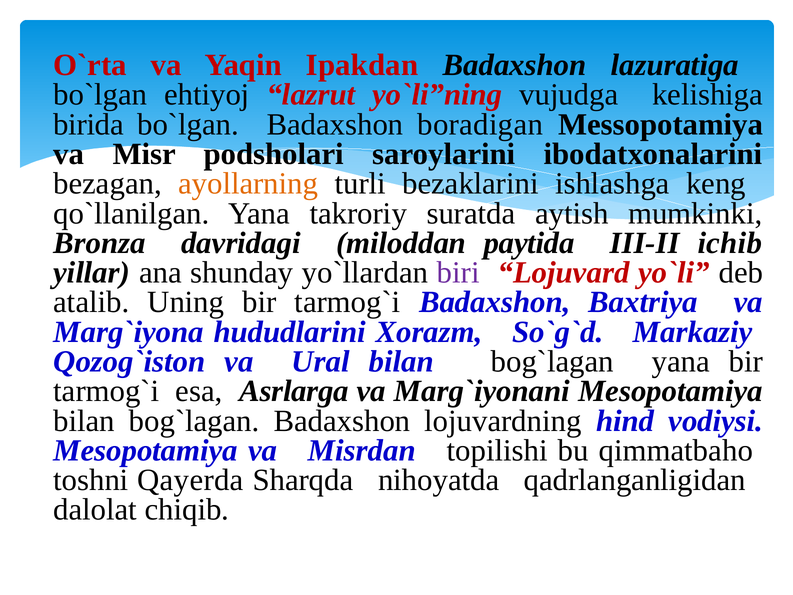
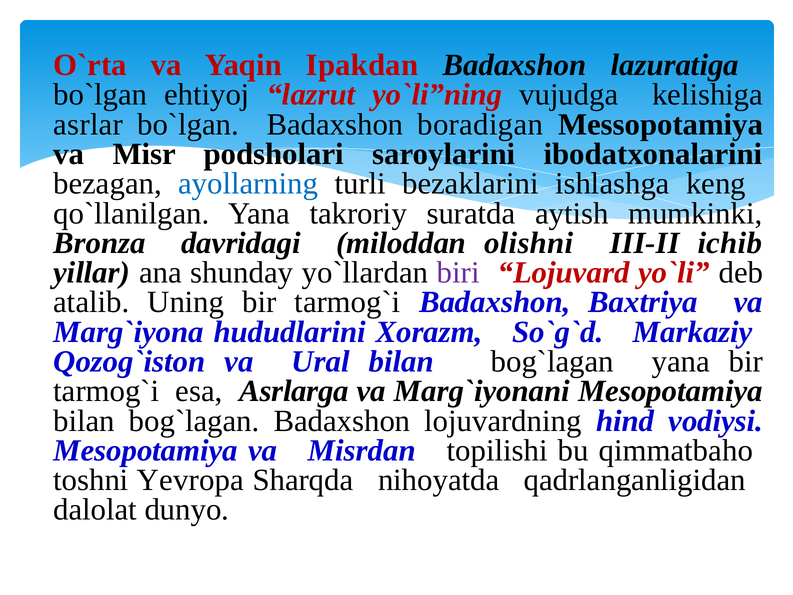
birida: birida -> asrlar
ayollarning colour: orange -> blue
paytida: paytida -> olishni
Qayerda: Qayerda -> Yevropa
chiqib: chiqib -> dunyo
